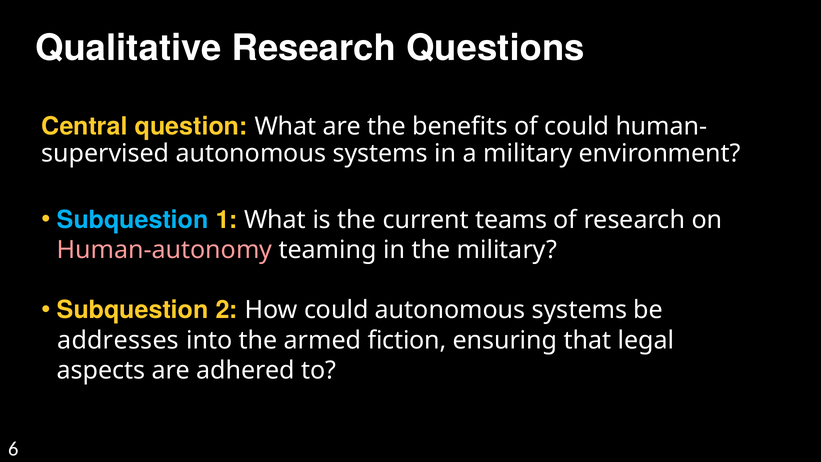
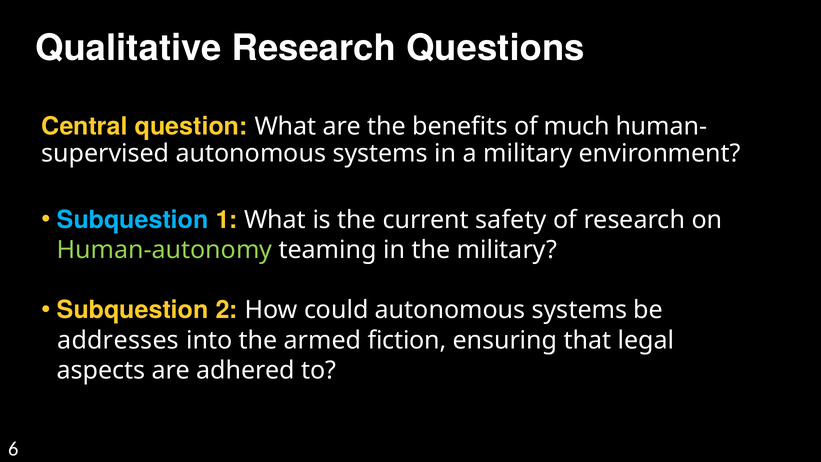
of could: could -> much
teams: teams -> safety
Human-autonomy colour: pink -> light green
